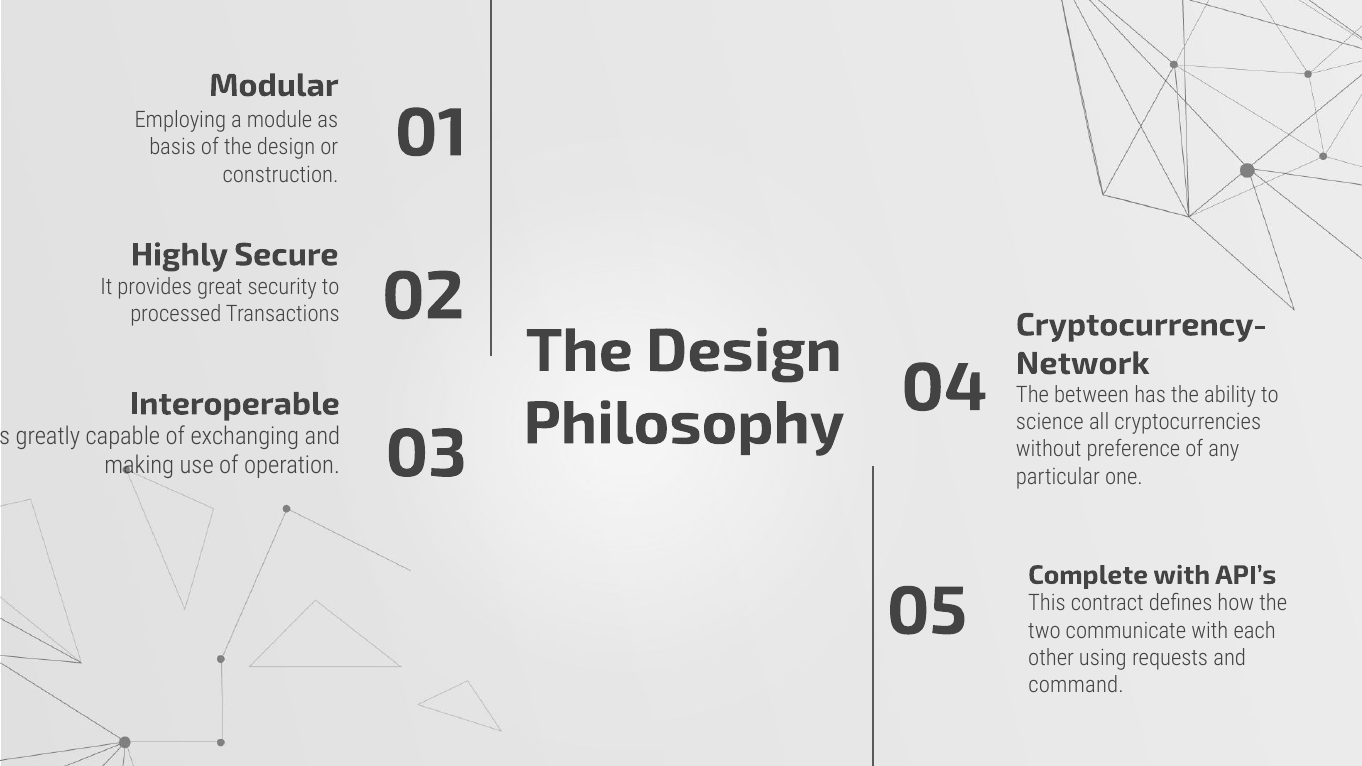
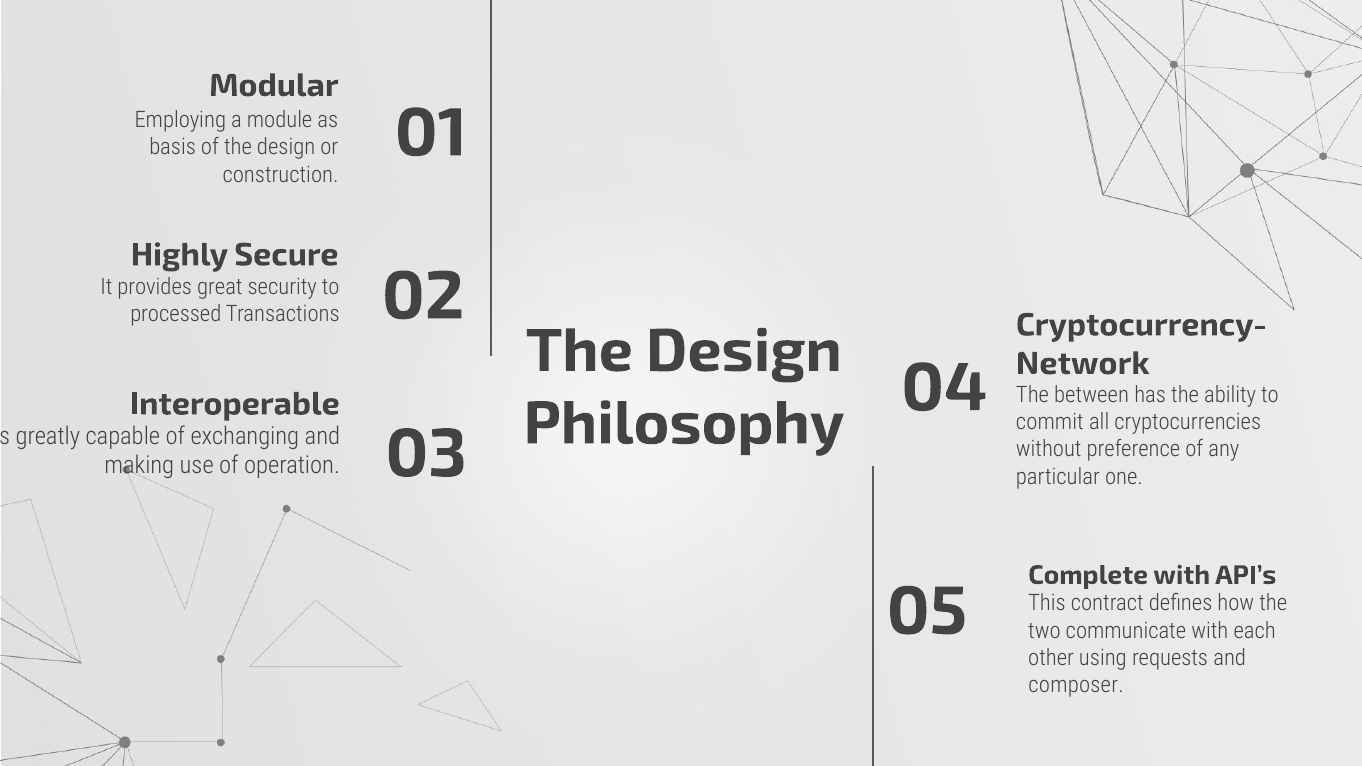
science: science -> commit
command: command -> composer
